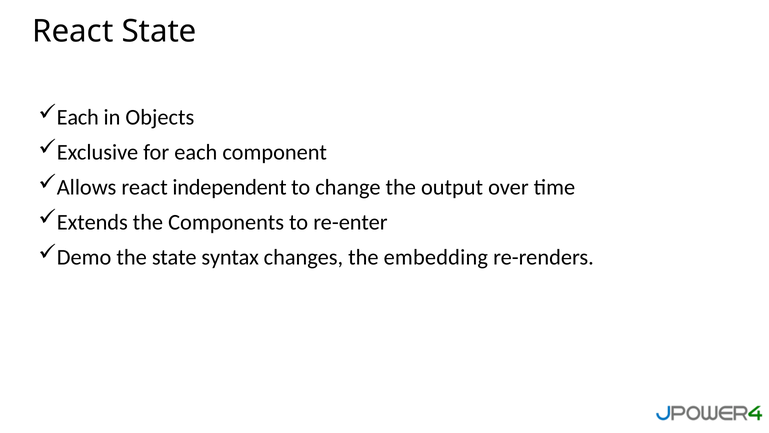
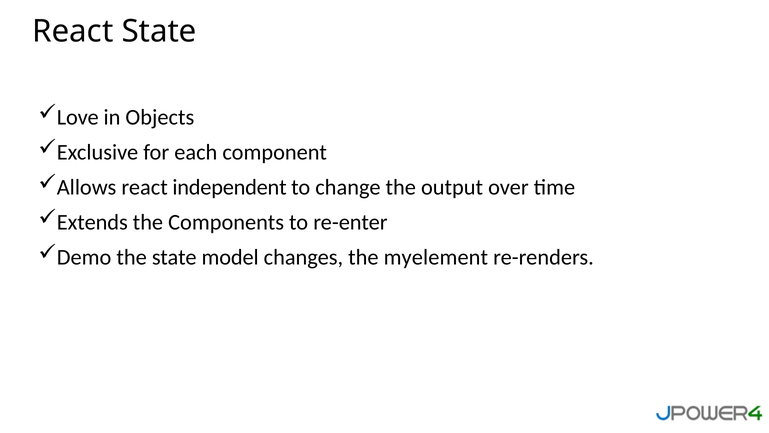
Each at (78, 117): Each -> Love
syntax: syntax -> model
embedding: embedding -> myelement
